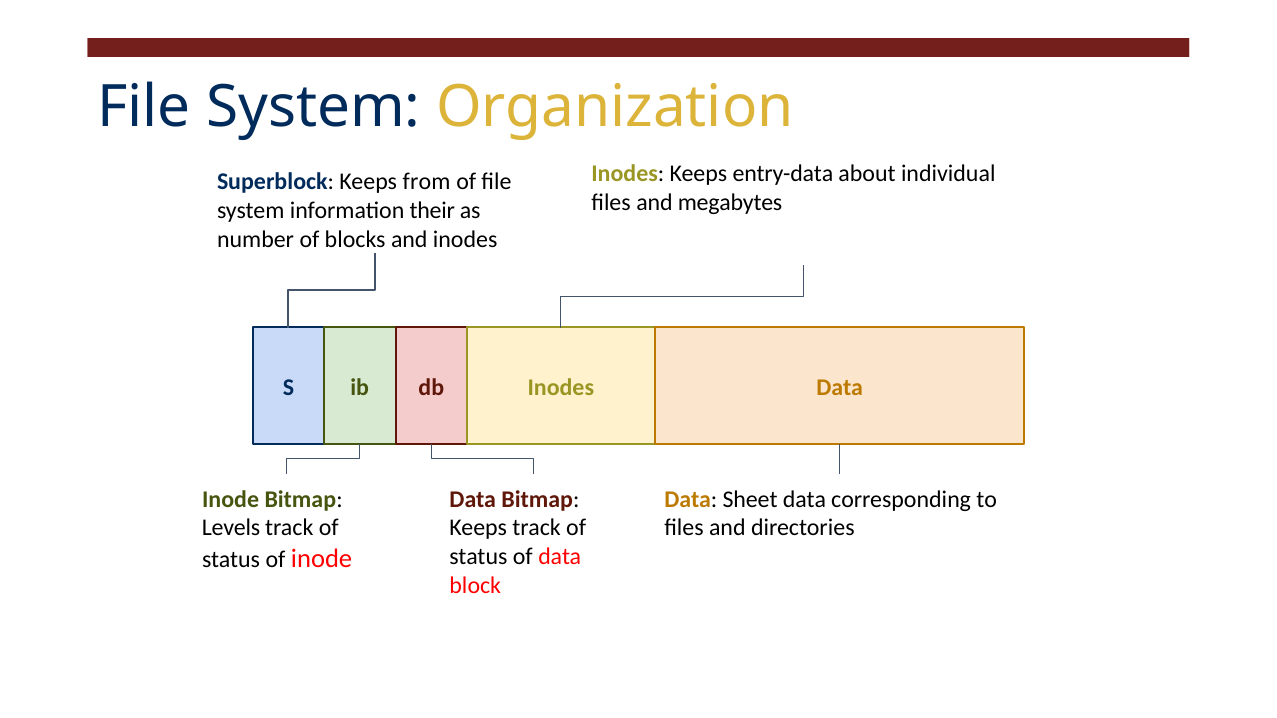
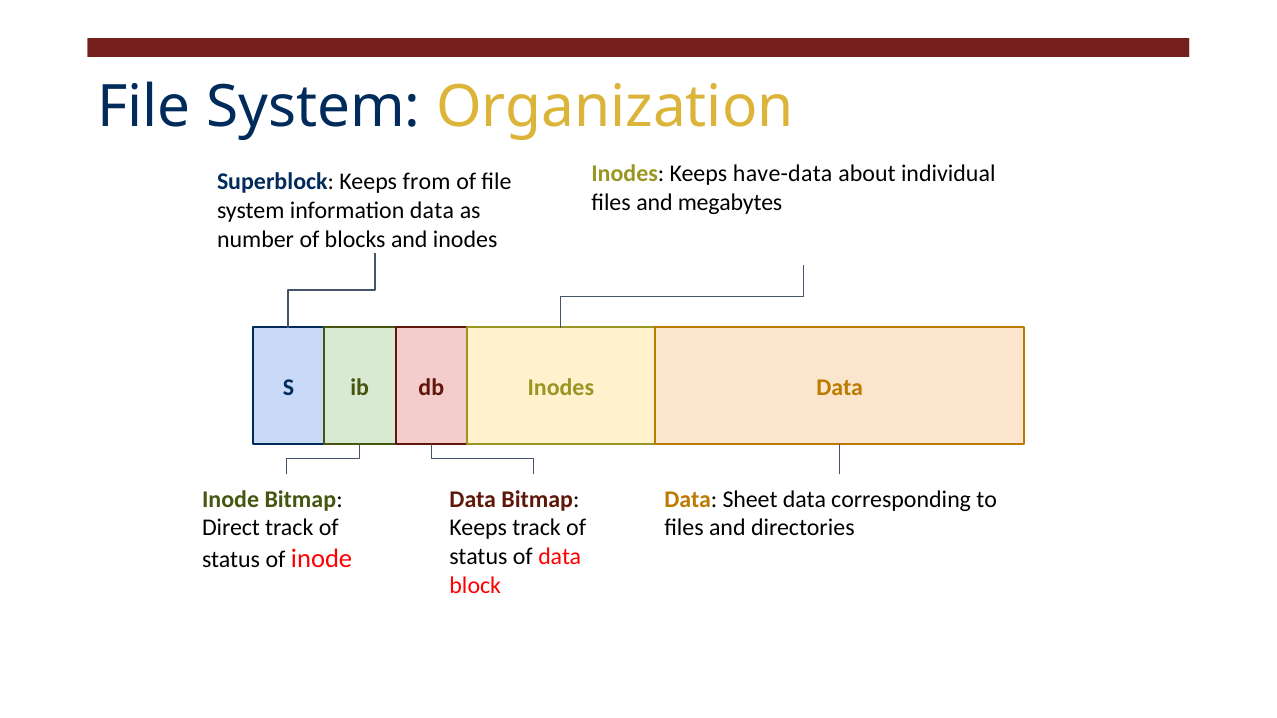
entry-data: entry-data -> have-data
information their: their -> data
Levels: Levels -> Direct
